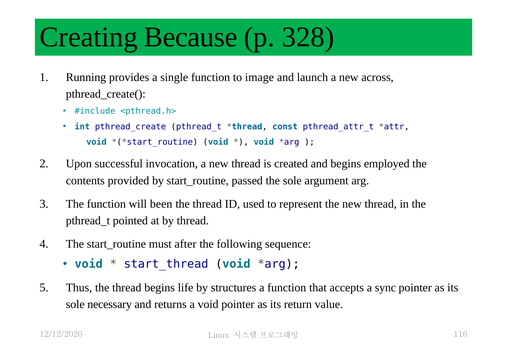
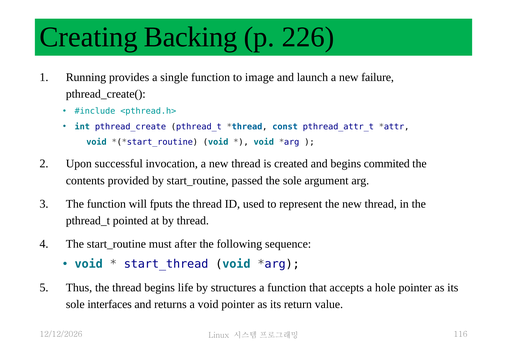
Because: Because -> Backing
328: 328 -> 226
across: across -> failure
employed: employed -> commited
been: been -> fputs
sync: sync -> hole
necessary: necessary -> interfaces
